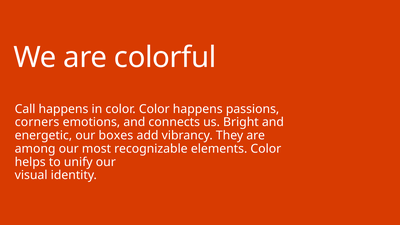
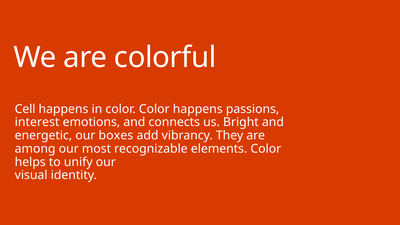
Call: Call -> Cell
corners: corners -> interest
